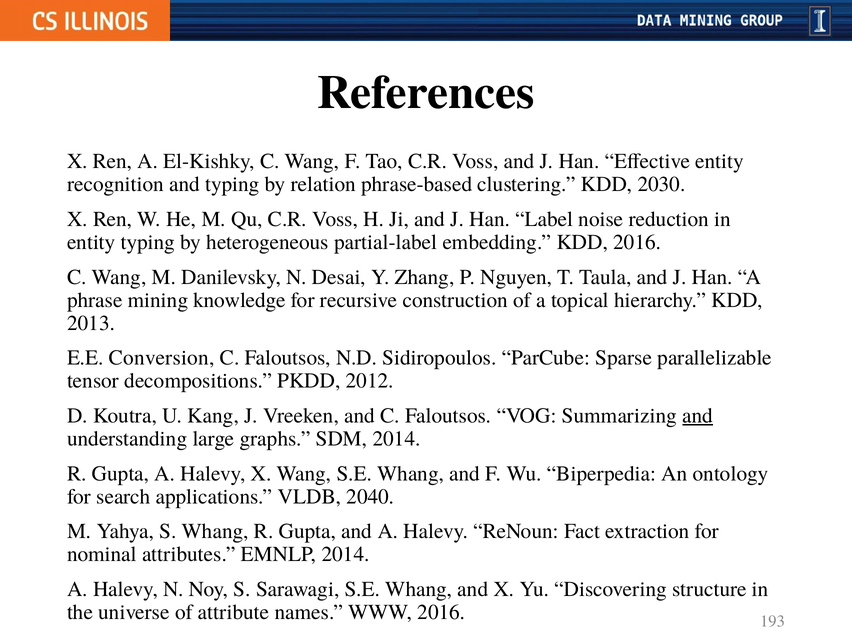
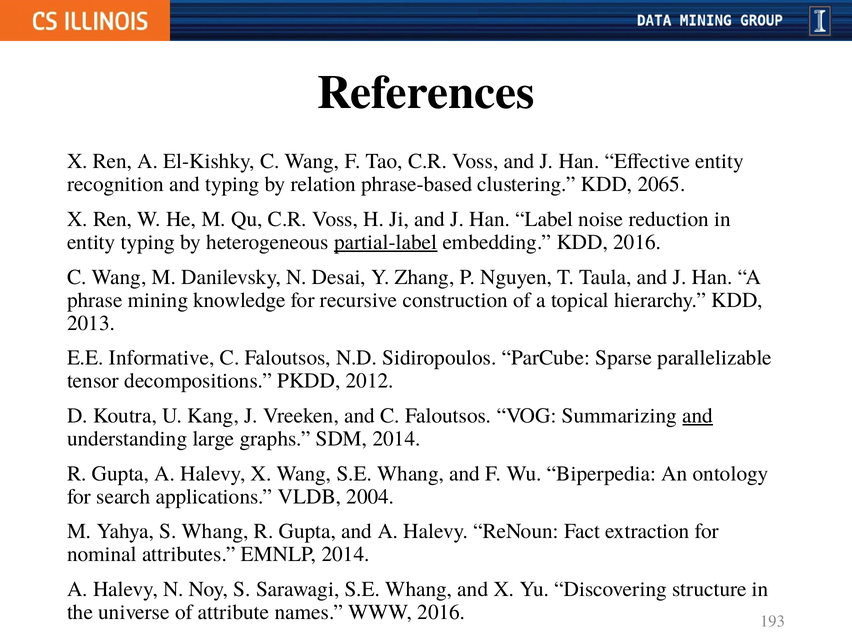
2030: 2030 -> 2065
partial-label underline: none -> present
Conversion: Conversion -> Informative
2040: 2040 -> 2004
